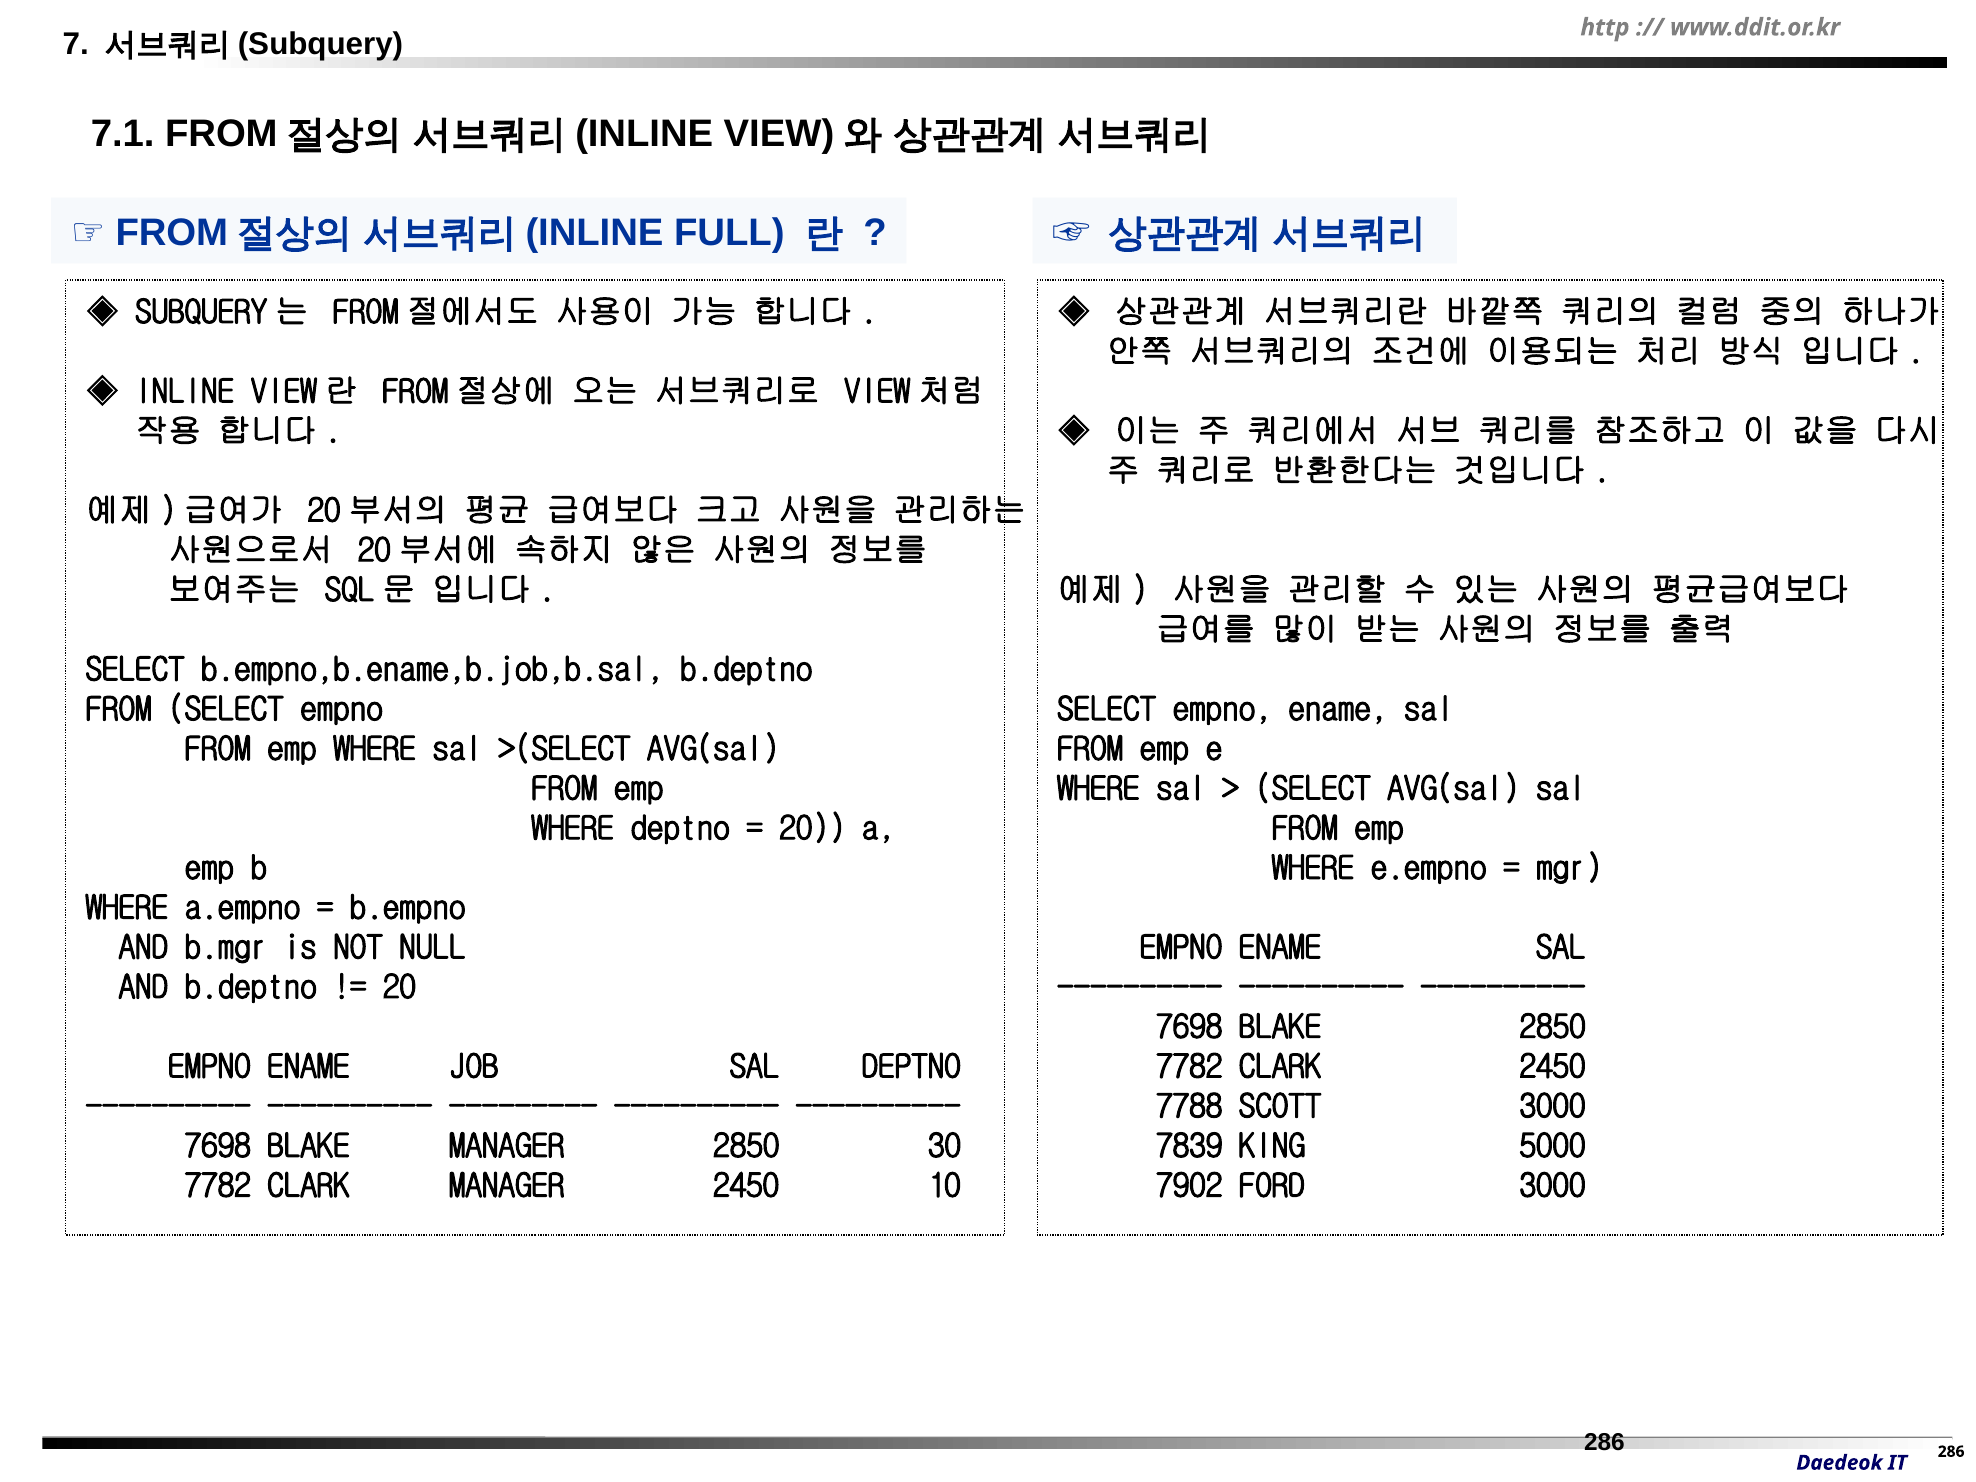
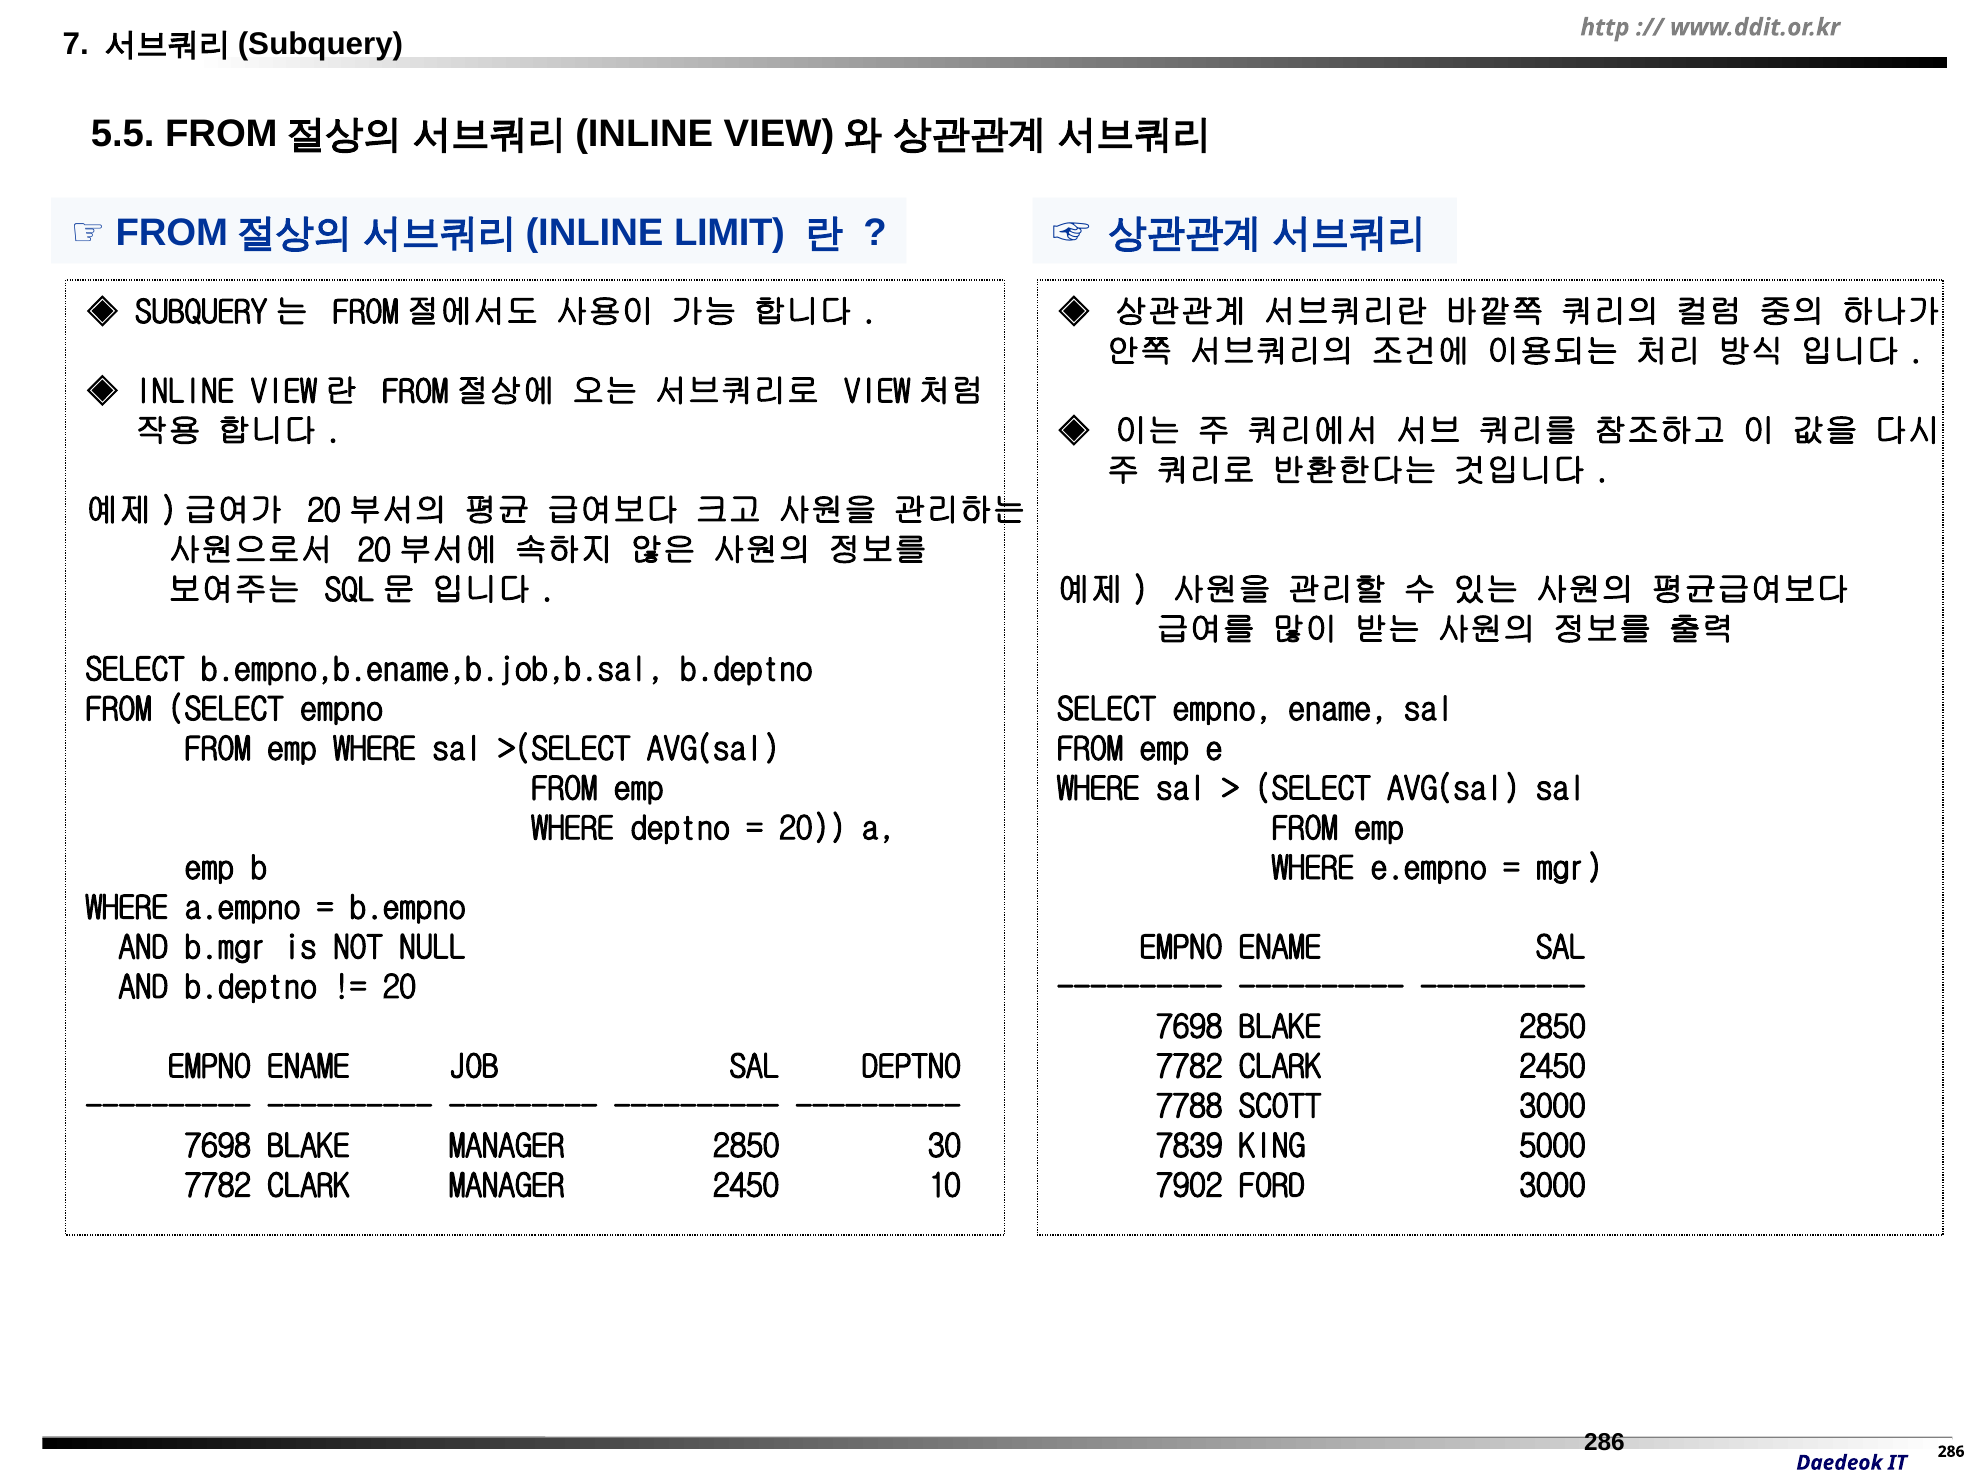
7.1: 7.1 -> 5.5
FULL: FULL -> LIMIT
